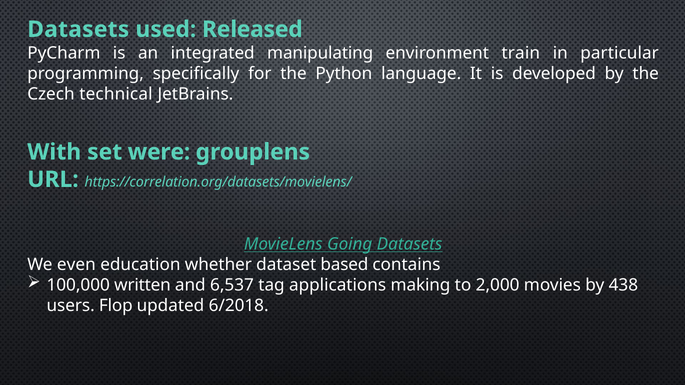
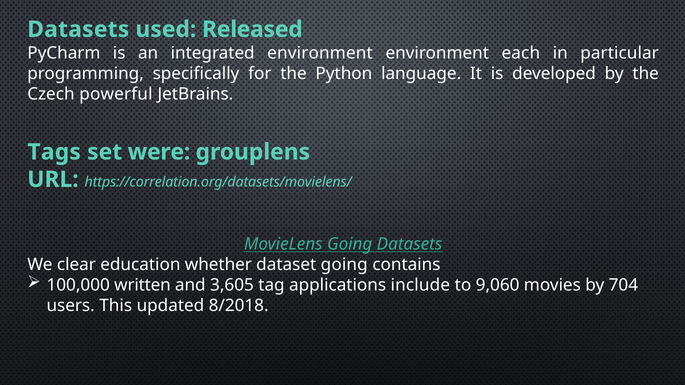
integrated manipulating: manipulating -> environment
train: train -> each
technical: technical -> powerful
With: With -> Tags
even: even -> clear
dataset based: based -> going
6,537: 6,537 -> 3,605
making: making -> include
2,000: 2,000 -> 9,060
438: 438 -> 704
Flop: Flop -> This
6/2018: 6/2018 -> 8/2018
